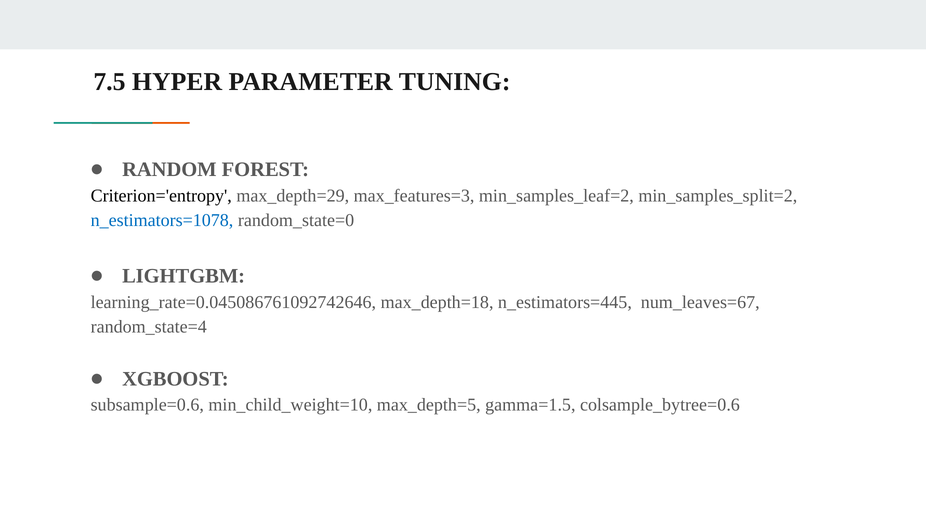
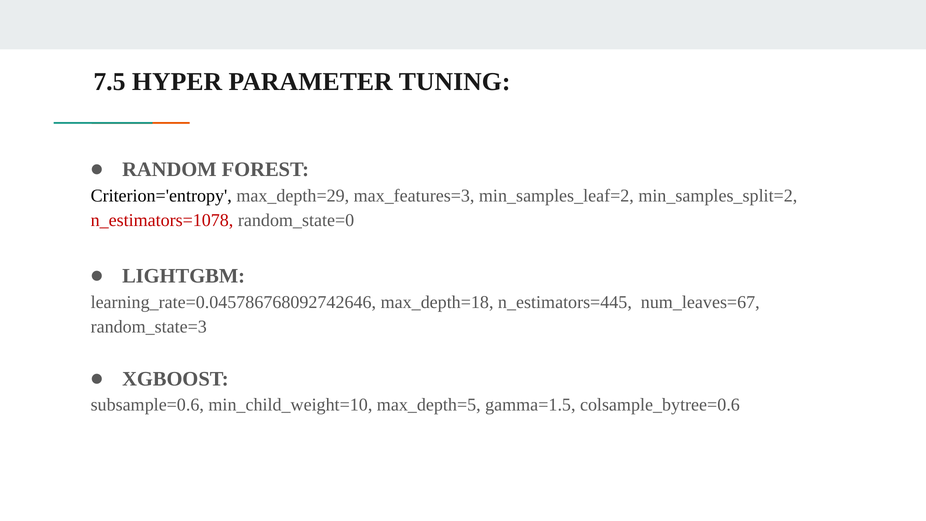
n_estimators=1078 colour: blue -> red
learning_rate=0.045086761092742646: learning_rate=0.045086761092742646 -> learning_rate=0.045786768092742646
random_state=4: random_state=4 -> random_state=3
